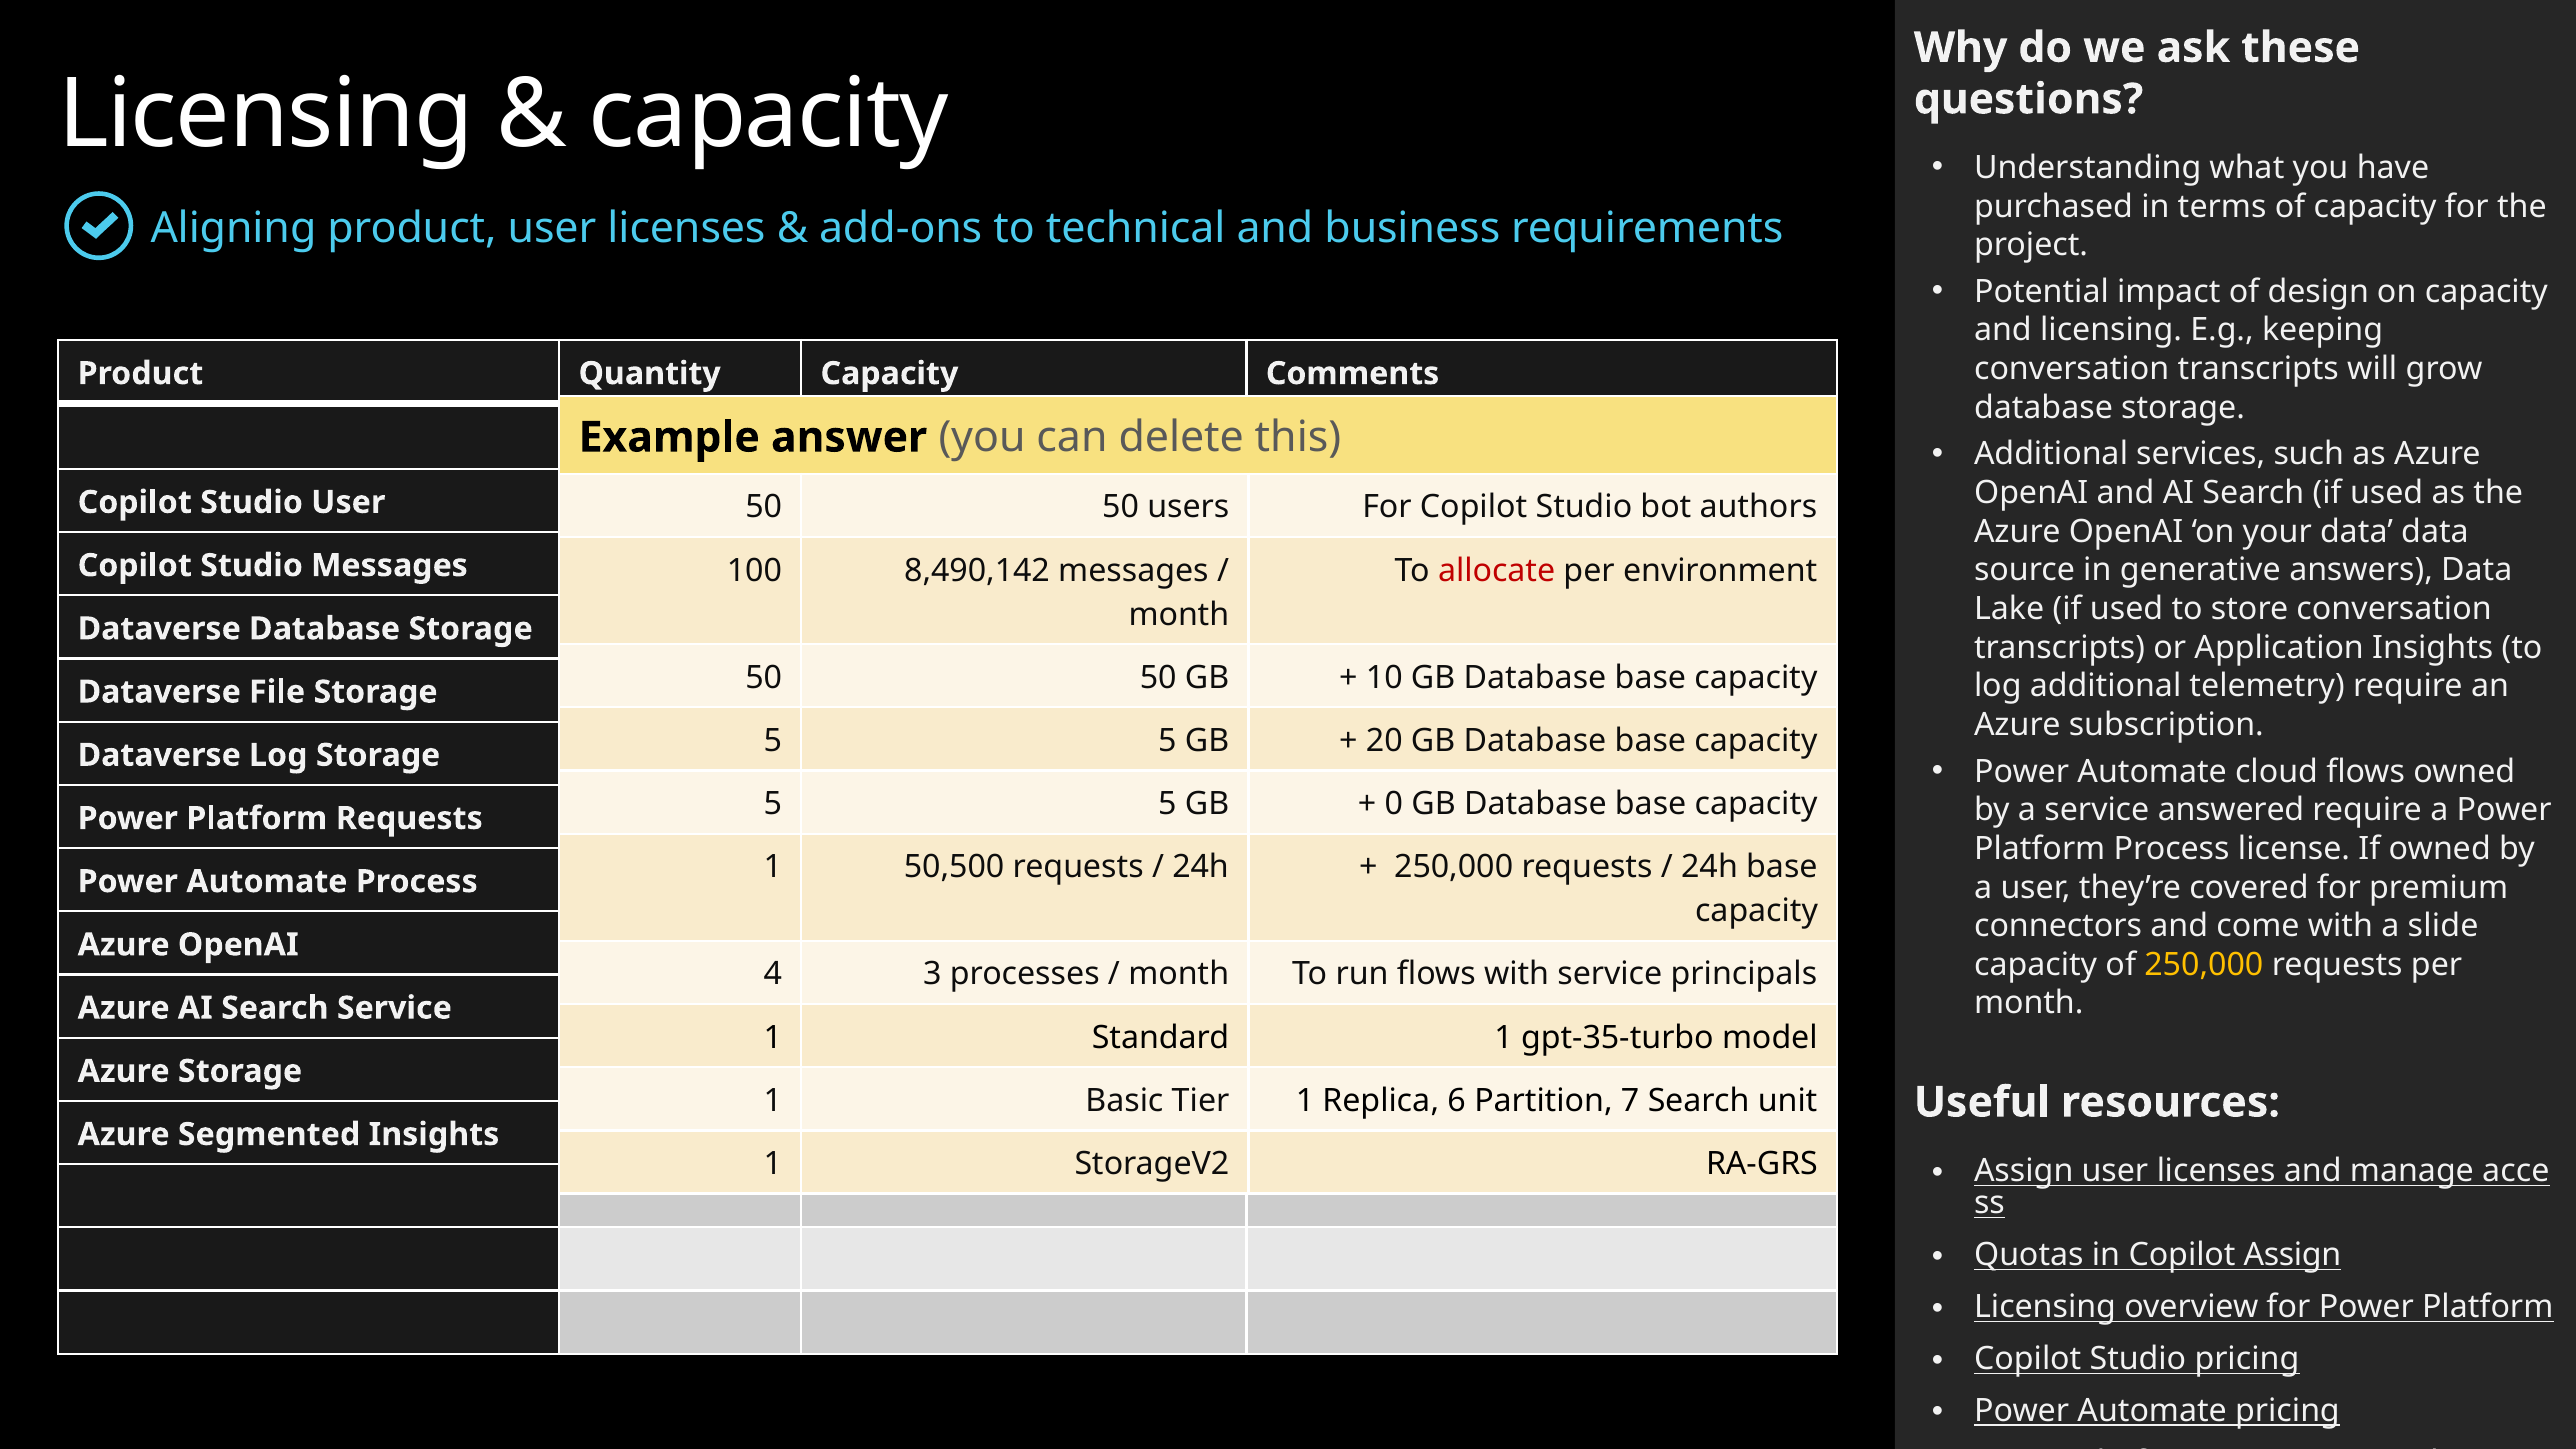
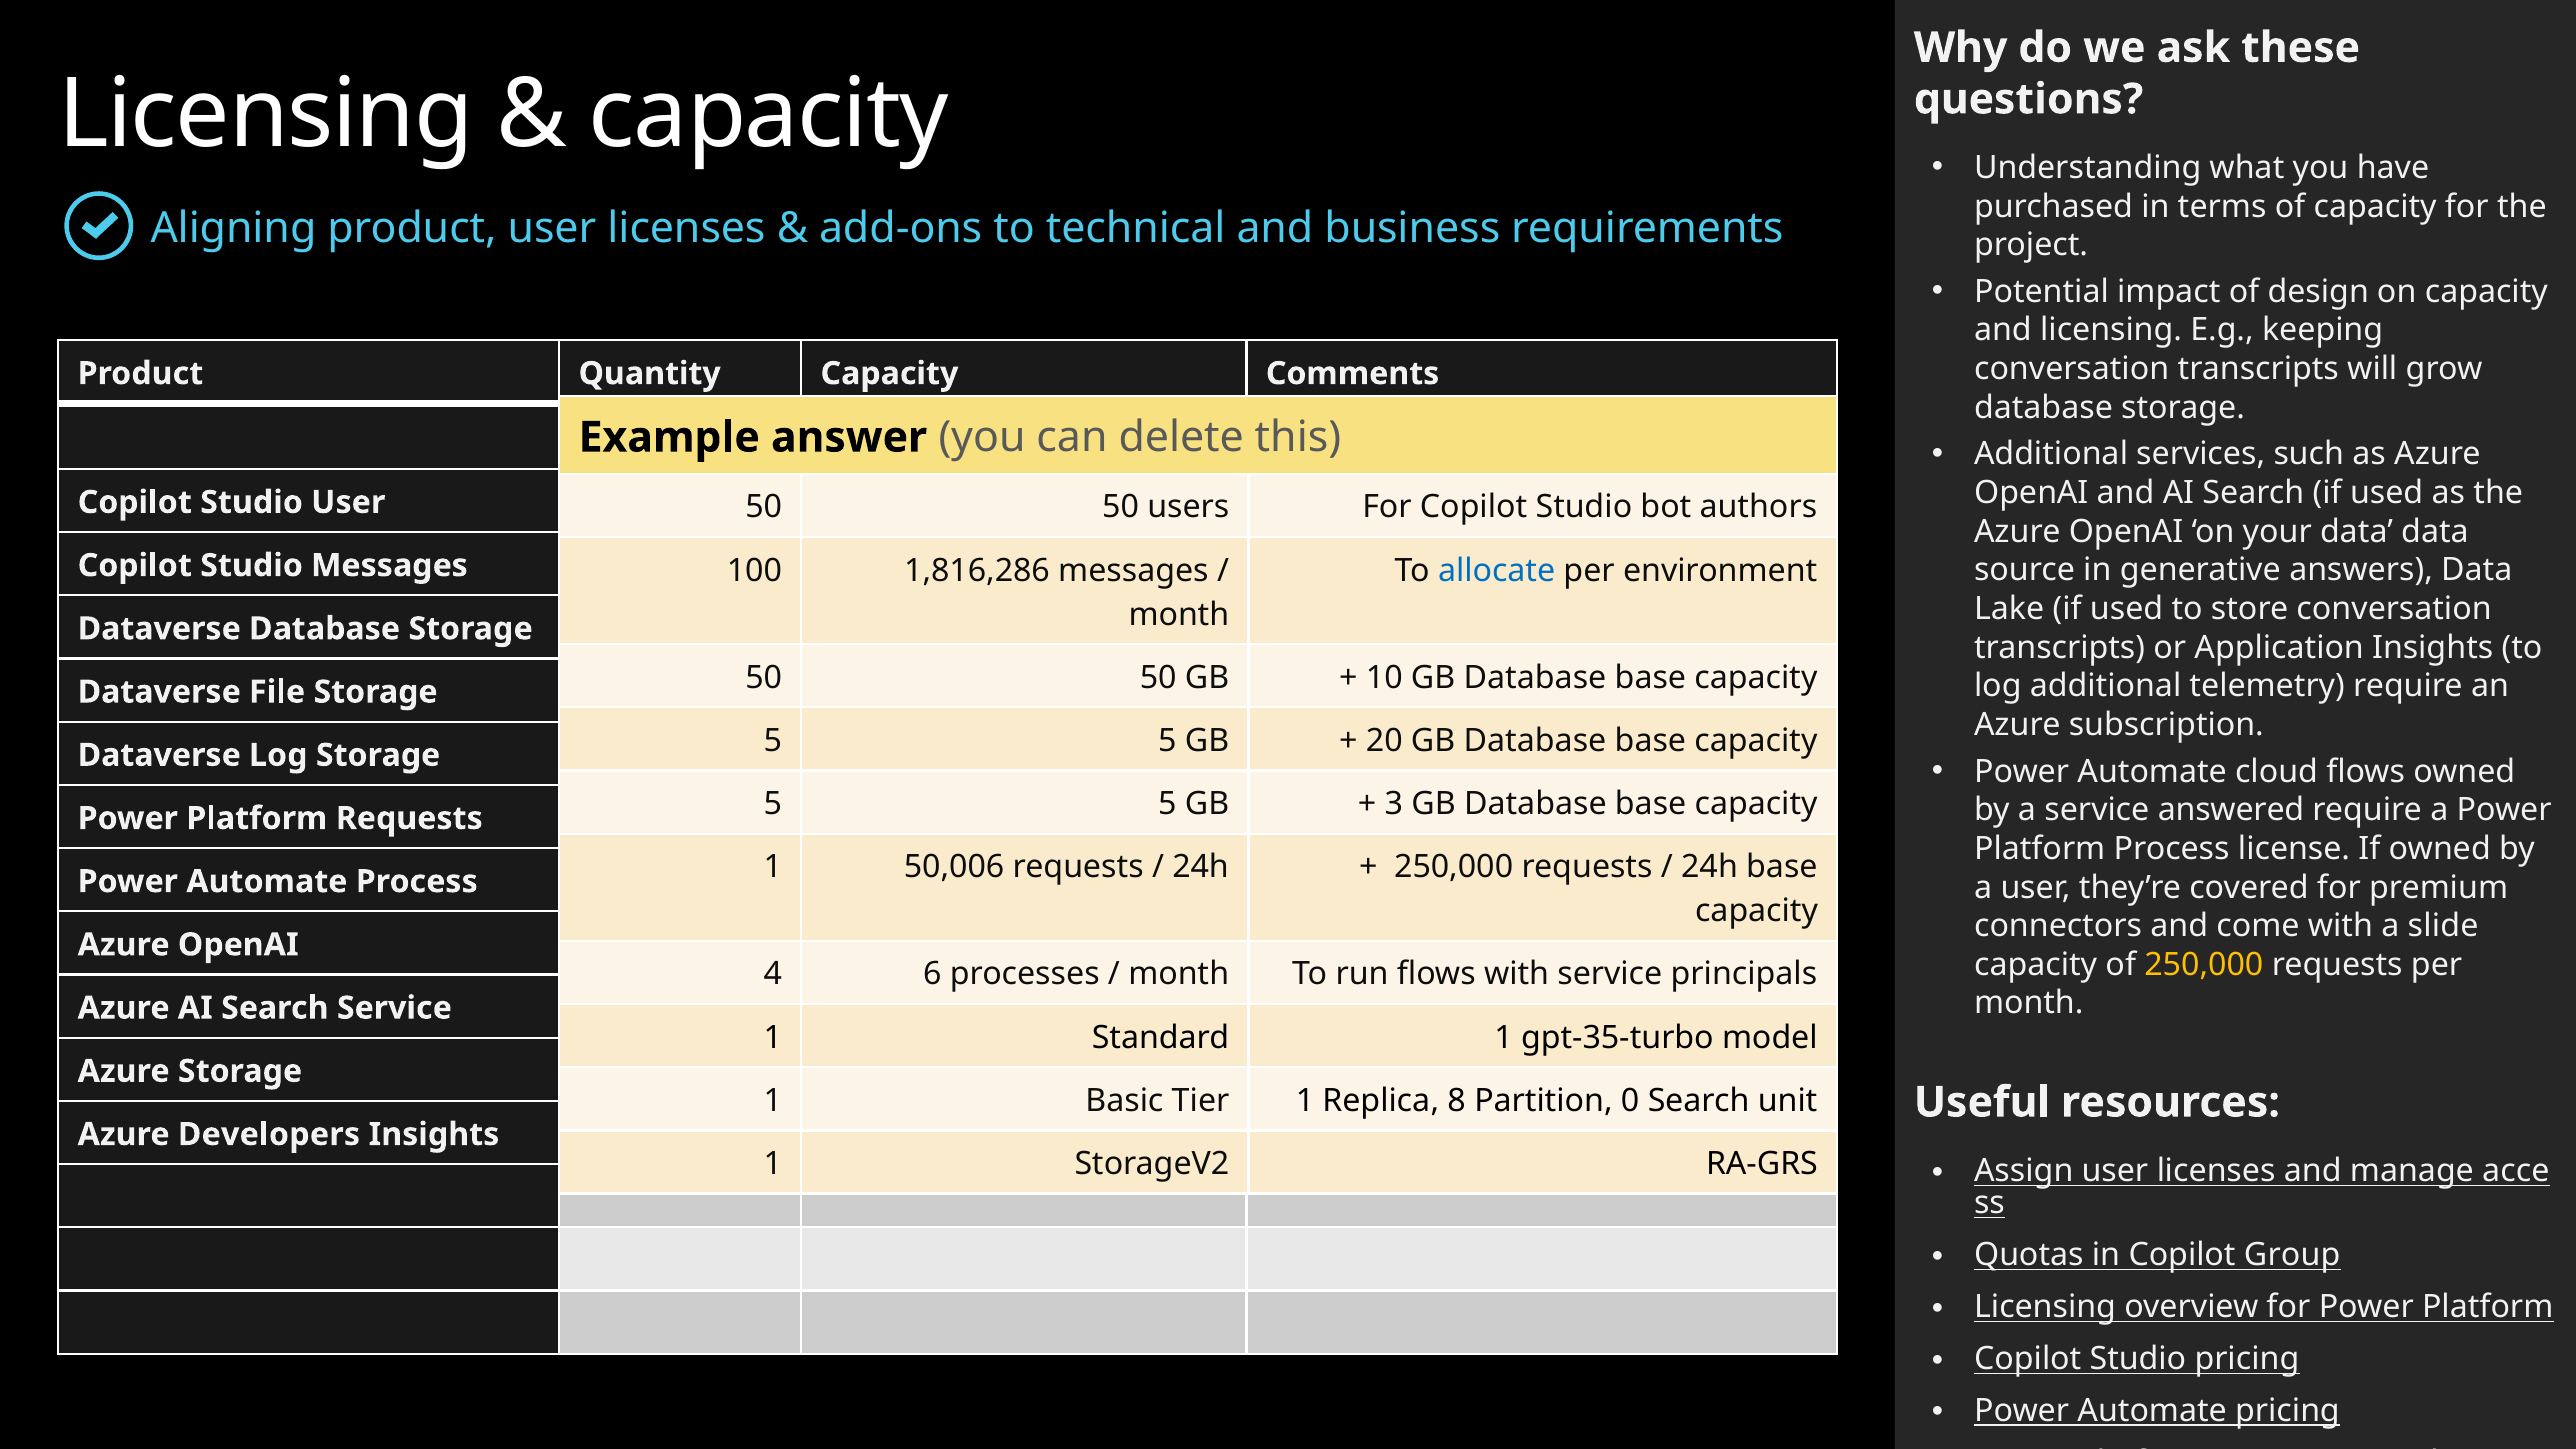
8,490,142: 8,490,142 -> 1,816,286
allocate colour: red -> blue
0: 0 -> 3
50,500: 50,500 -> 50,006
3: 3 -> 6
6: 6 -> 8
7: 7 -> 0
Segmented: Segmented -> Developers
Copilot Assign: Assign -> Group
